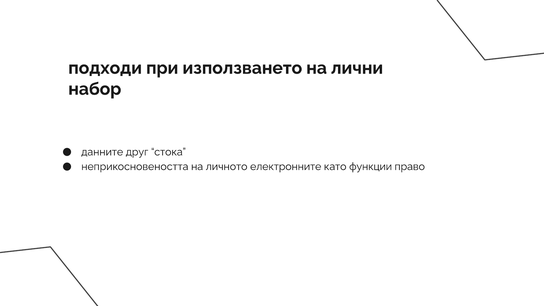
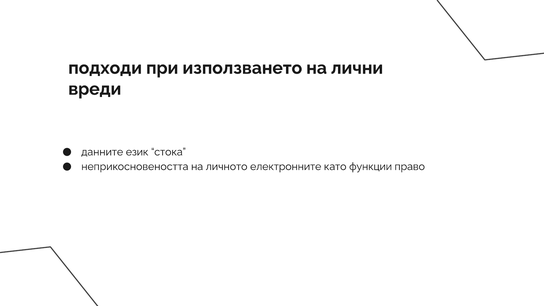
набор: набор -> вреди
друг: друг -> език
